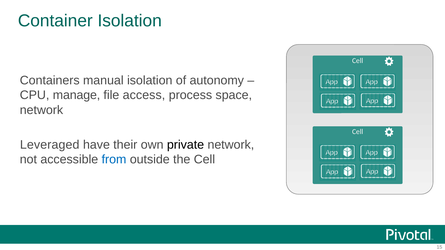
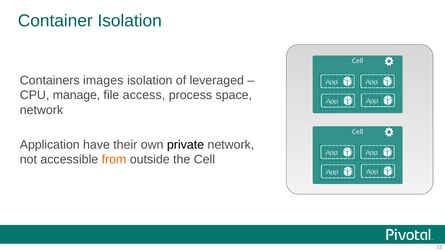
manual: manual -> images
autonomy: autonomy -> leveraged
Leveraged: Leveraged -> Application
from colour: blue -> orange
